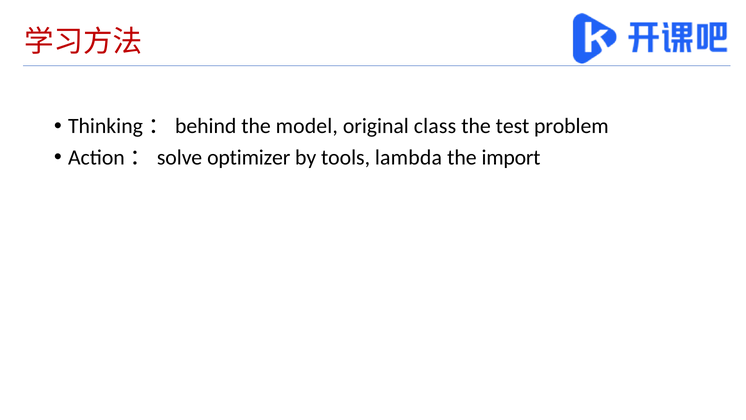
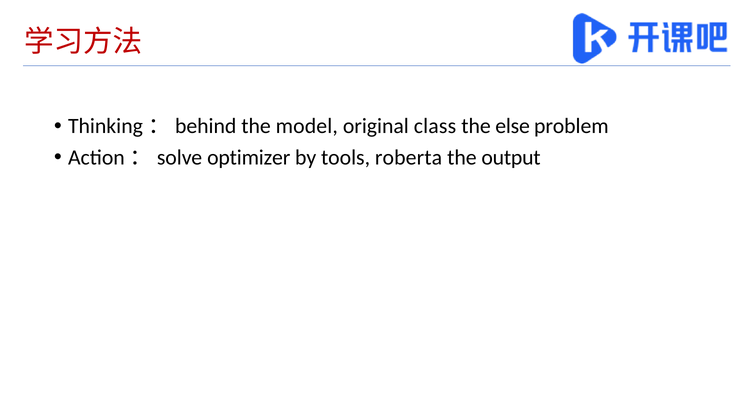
test: test -> else
lambda: lambda -> roberta
import: import -> output
